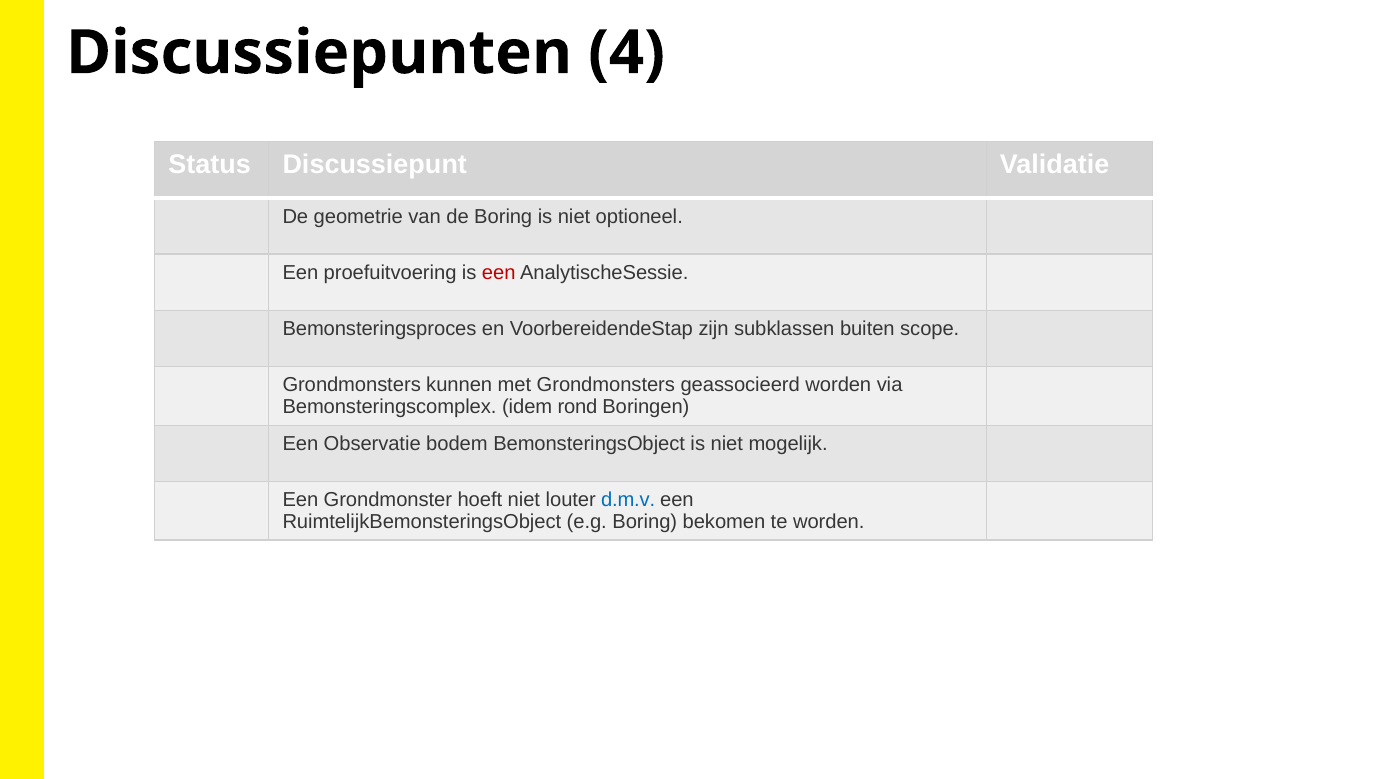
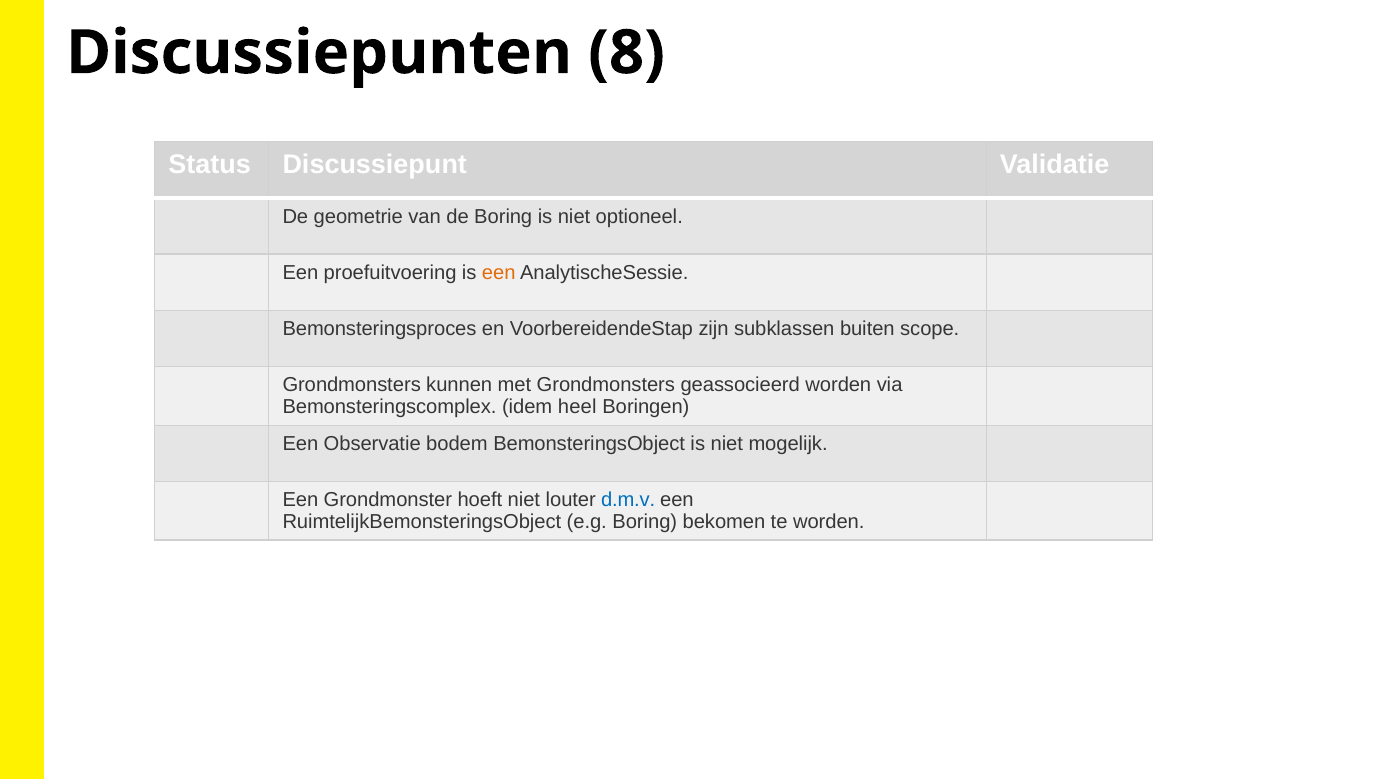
4: 4 -> 8
een at (499, 273) colour: red -> orange
rond: rond -> heel
